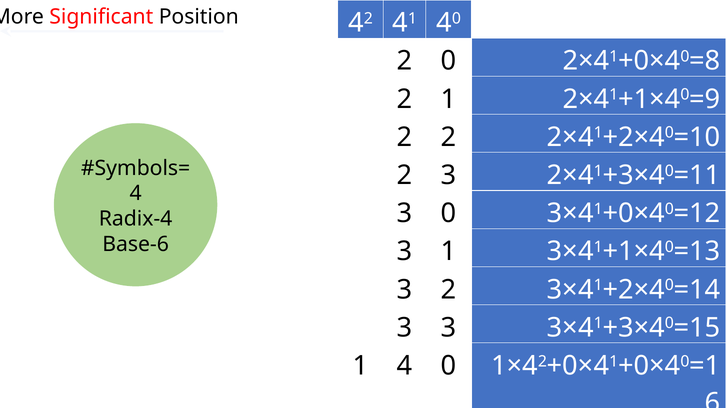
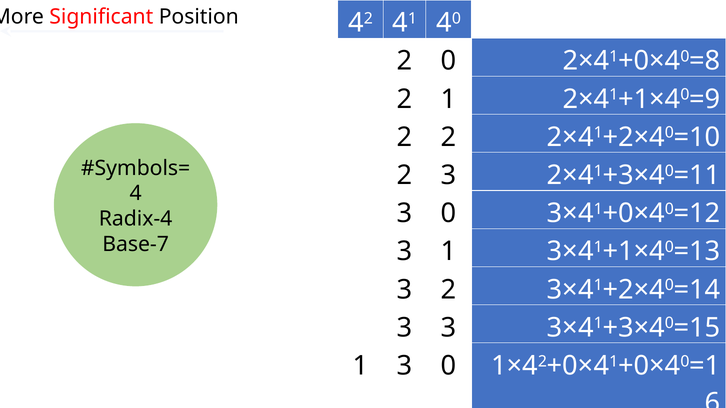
Base-6: Base-6 -> Base-7
1 4: 4 -> 3
